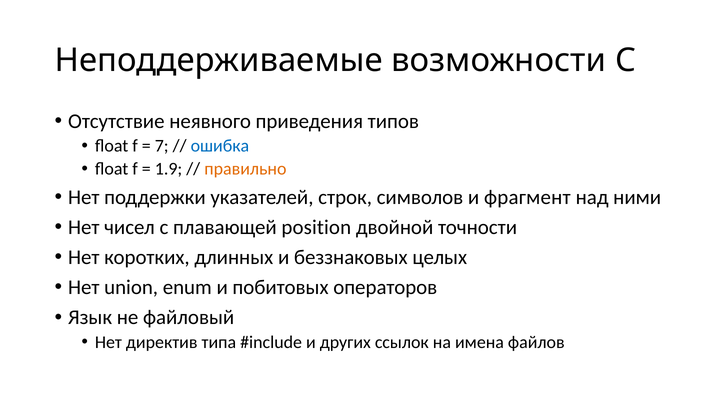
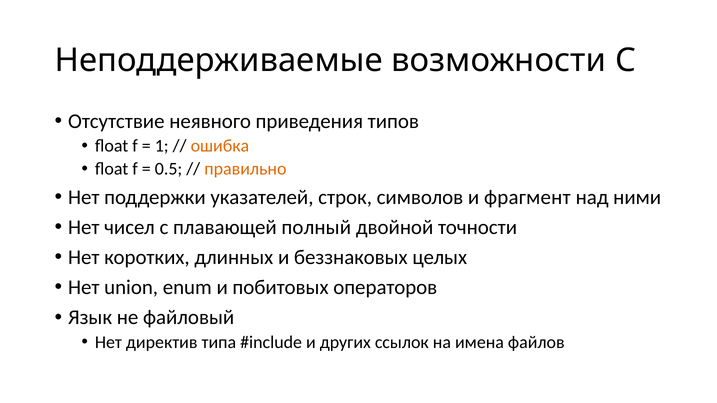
7: 7 -> 1
ошибка colour: blue -> orange
1.9: 1.9 -> 0.5
position: position -> полный
